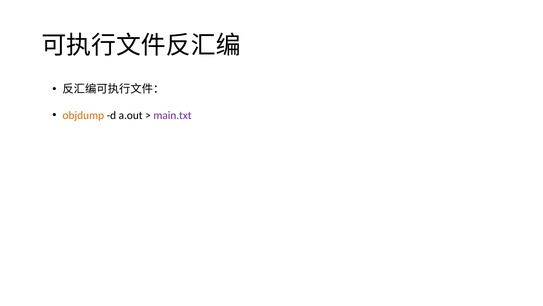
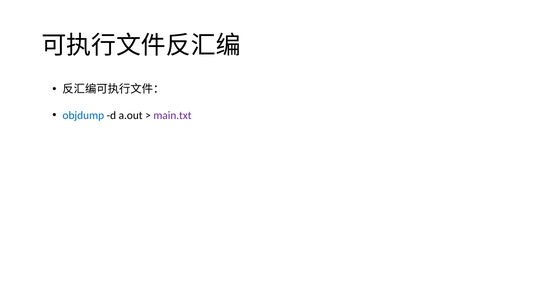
objdump colour: orange -> blue
